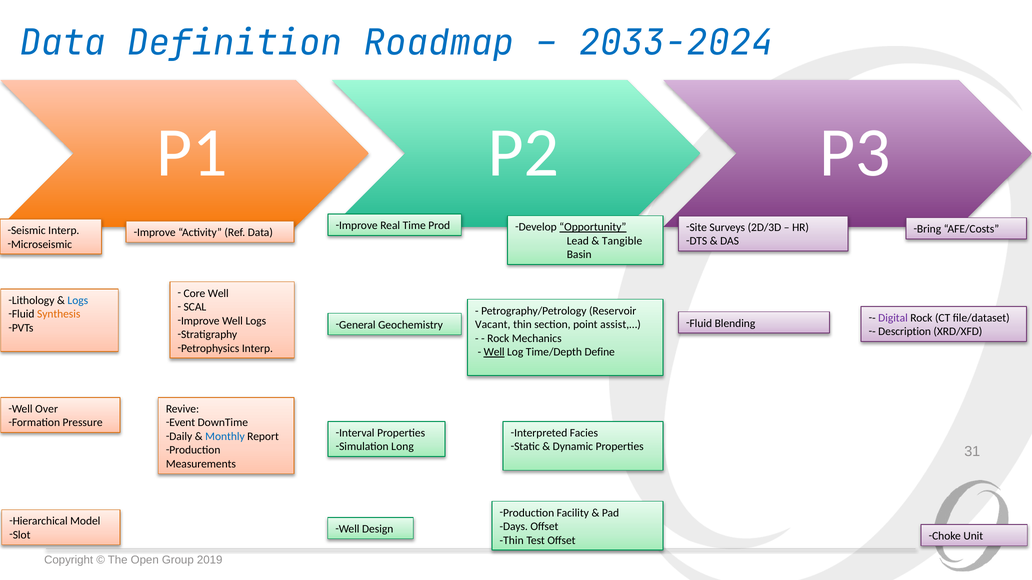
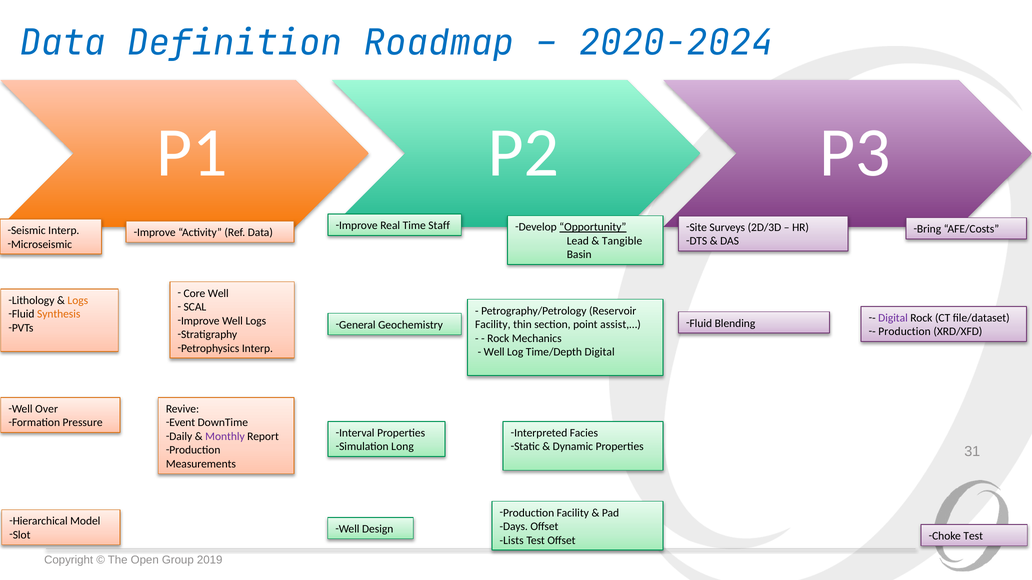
2033-2024: 2033-2024 -> 2020-2024
Prod: Prod -> Staff
Logs at (78, 301) colour: blue -> orange
Vacant at (493, 325): Vacant -> Facility
Description at (905, 332): Description -> Production
Well at (494, 352) underline: present -> none
Time/Depth Define: Define -> Digital
Monthly colour: blue -> purple
Choke Unit: Unit -> Test
Thin at (512, 541): Thin -> Lists
